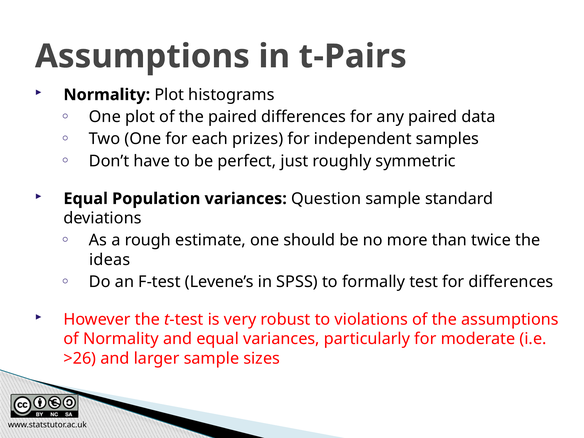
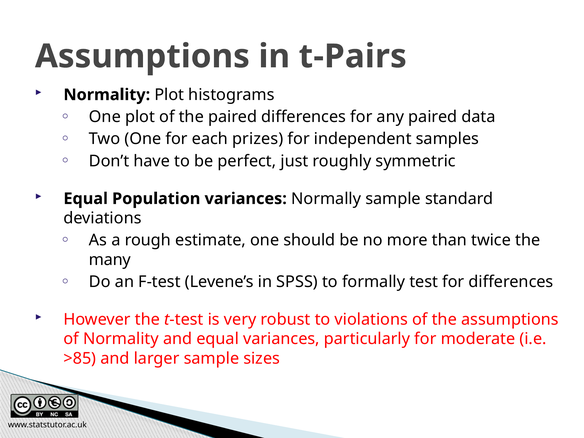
Question: Question -> Normally
ideas: ideas -> many
>26: >26 -> >85
